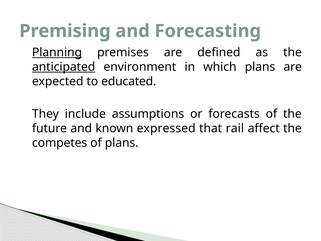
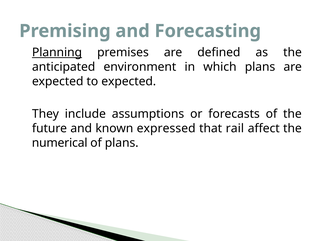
anticipated underline: present -> none
to educated: educated -> expected
competes: competes -> numerical
